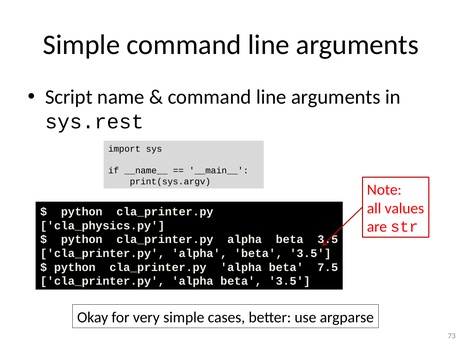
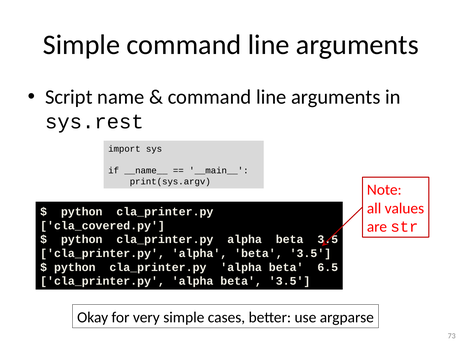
cla_physics.py: cla_physics.py -> cla_covered.py
7.5: 7.5 -> 6.5
